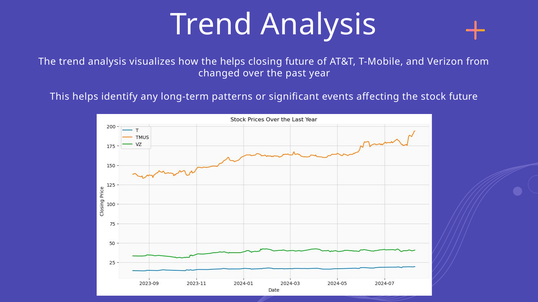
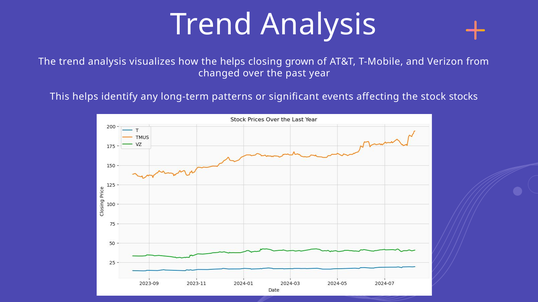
closing future: future -> grown
stock future: future -> stocks
